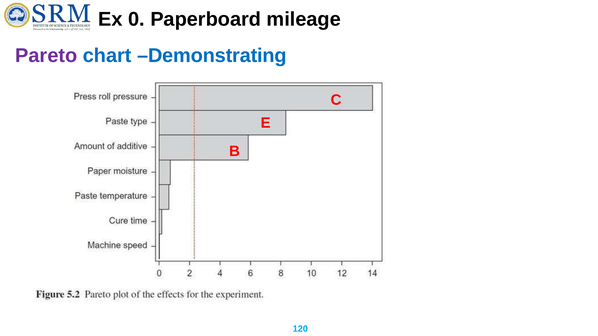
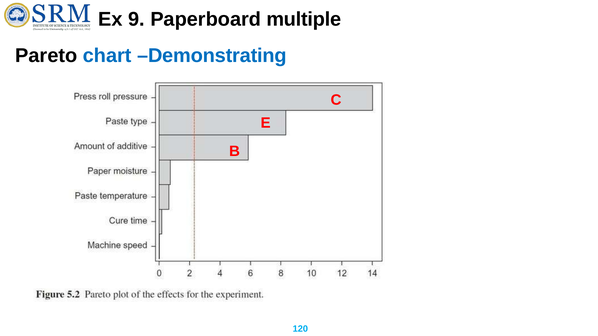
0: 0 -> 9
mileage: mileage -> multiple
Pareto colour: purple -> black
